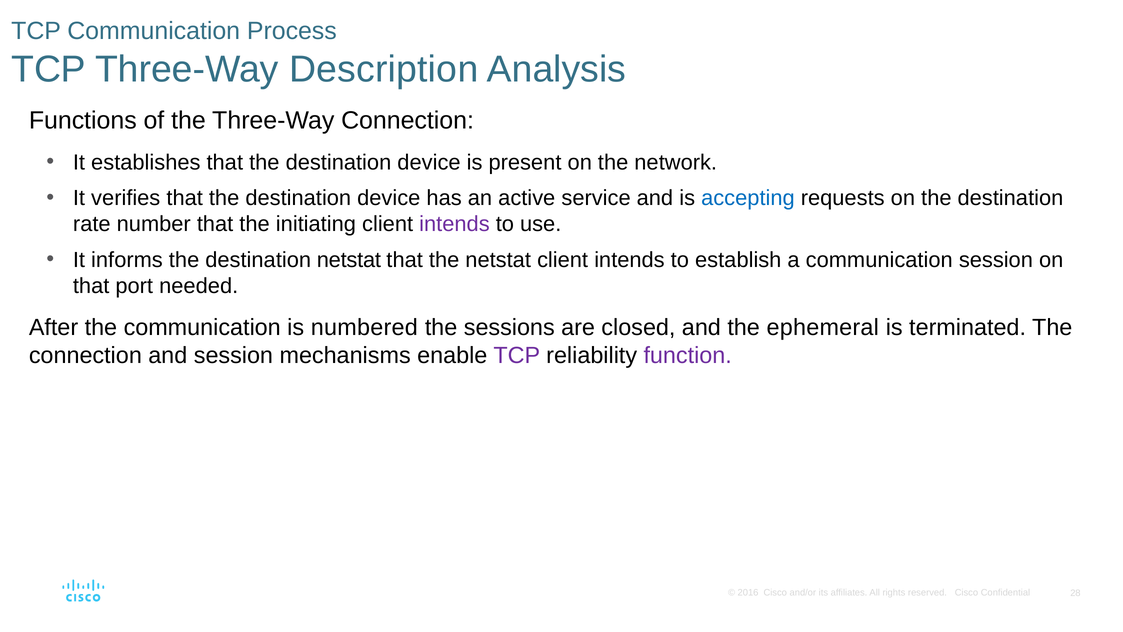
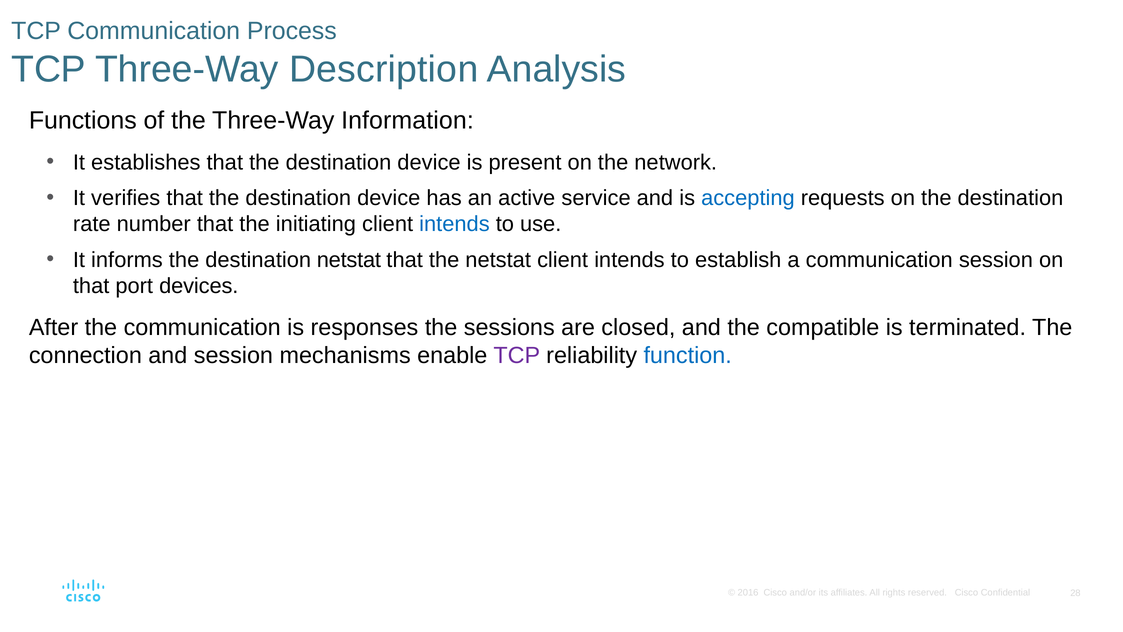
Three-Way Connection: Connection -> Information
intends at (454, 224) colour: purple -> blue
needed: needed -> devices
numbered: numbered -> responses
ephemeral: ephemeral -> compatible
function colour: purple -> blue
